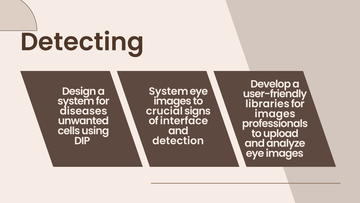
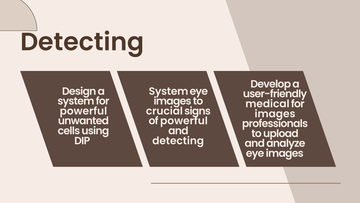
libraries: libraries -> medical
diseases at (83, 111): diseases -> powerful
of interface: interface -> powerful
detection at (178, 140): detection -> detecting
